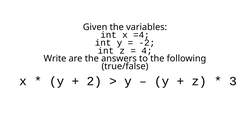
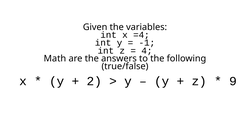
-2: -2 -> -1
Write: Write -> Math
3: 3 -> 9
